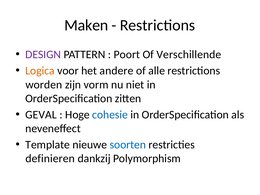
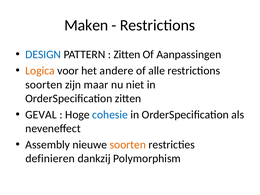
DESIGN colour: purple -> blue
Poort at (127, 55): Poort -> Zitten
Verschillende: Verschillende -> Aanpassingen
worden at (44, 85): worden -> soorten
vorm: vorm -> maar
Template: Template -> Assembly
soorten at (128, 145) colour: blue -> orange
